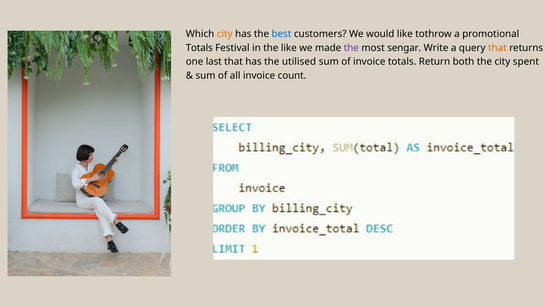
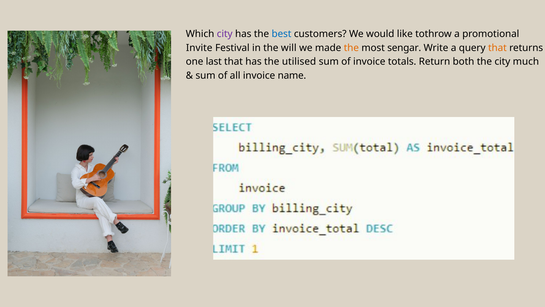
city at (225, 34) colour: orange -> purple
Totals at (199, 48): Totals -> Invite
the like: like -> will
the at (351, 48) colour: purple -> orange
spent: spent -> much
count: count -> name
